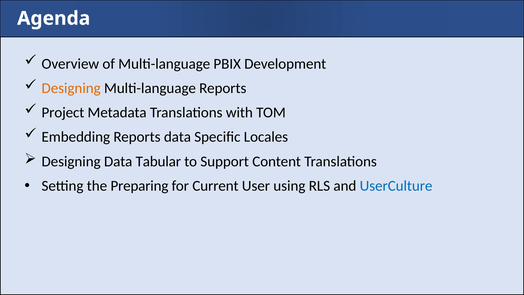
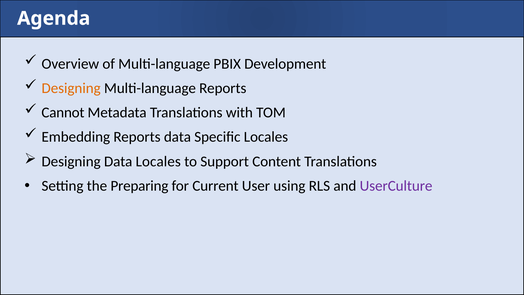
Project: Project -> Cannot
Data Tabular: Tabular -> Locales
UserCulture colour: blue -> purple
